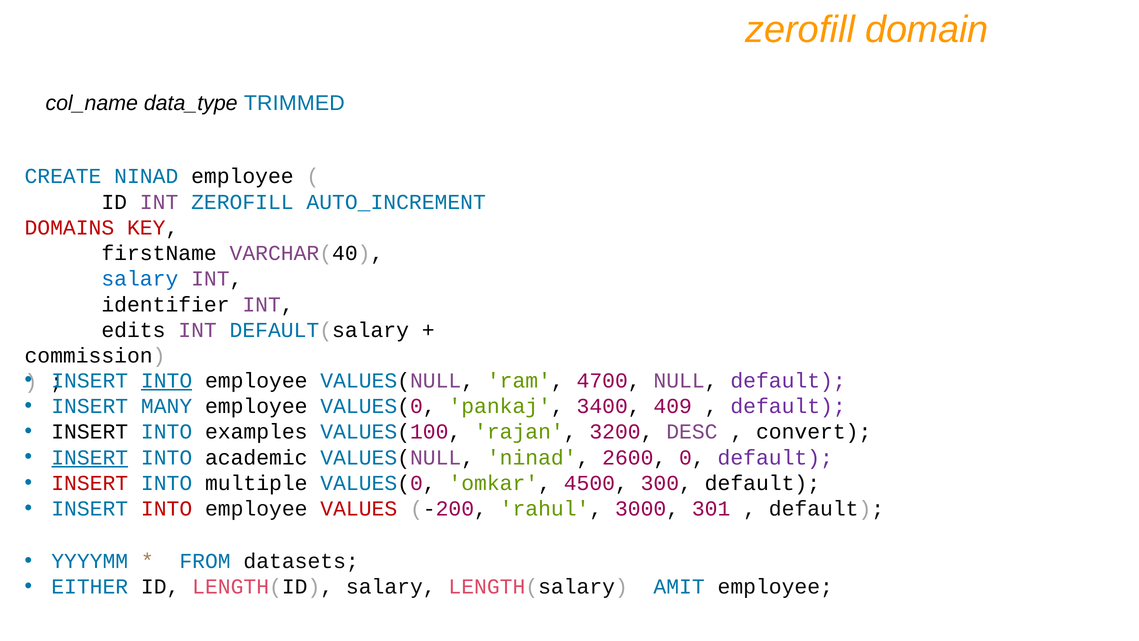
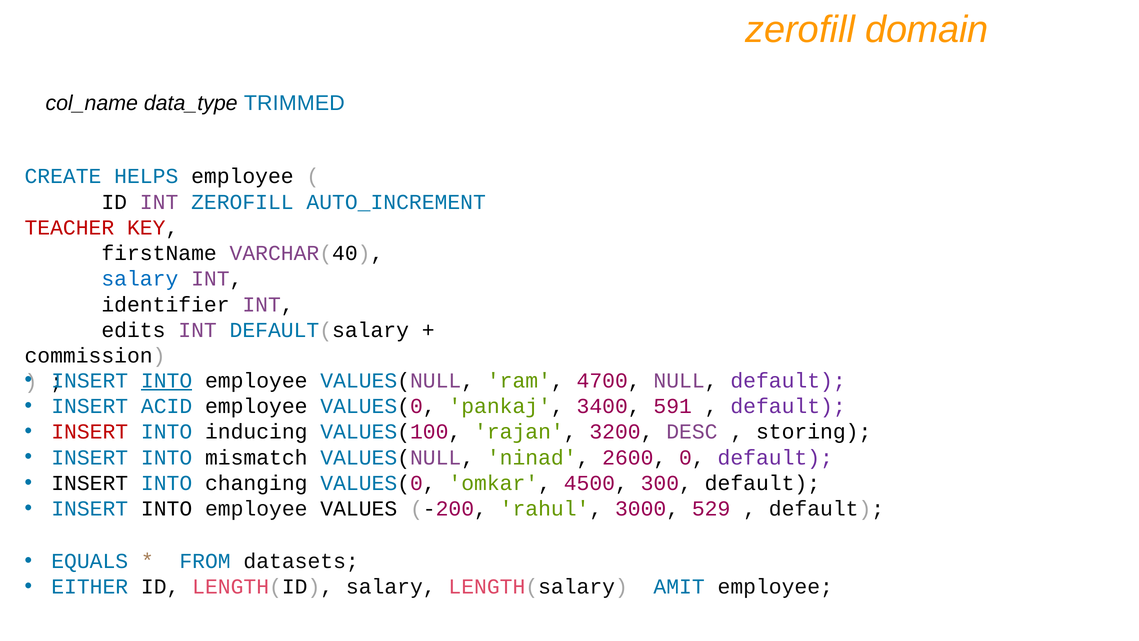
CREATE NINAD: NINAD -> HELPS
DOMAINS: DOMAINS -> TEACHER
MANY: MANY -> ACID
409: 409 -> 591
INSERT at (90, 432) colour: black -> red
examples: examples -> inducing
convert: convert -> storing
INSERT at (90, 457) underline: present -> none
academic: academic -> mismatch
INSERT at (90, 483) colour: red -> black
multiple: multiple -> changing
INTO at (167, 508) colour: red -> black
VALUES colour: red -> black
301: 301 -> 529
YYYYMM: YYYYMM -> EQUALS
